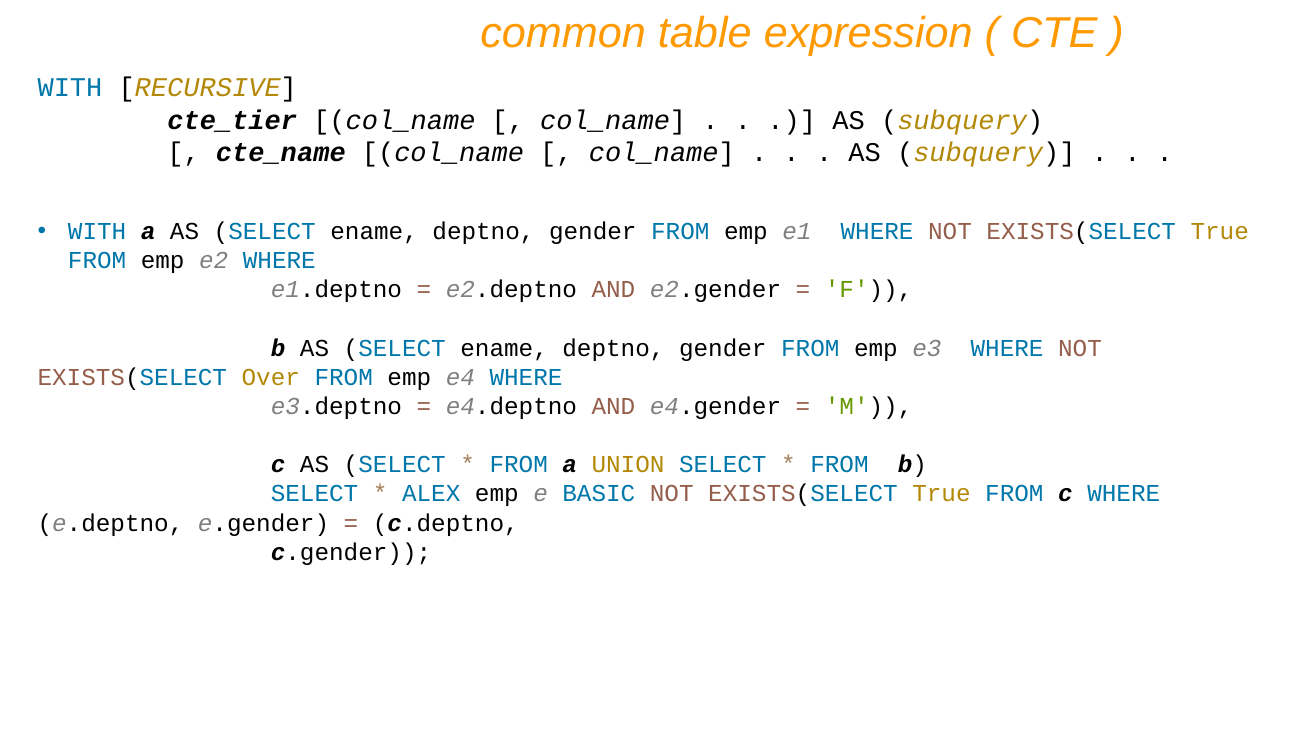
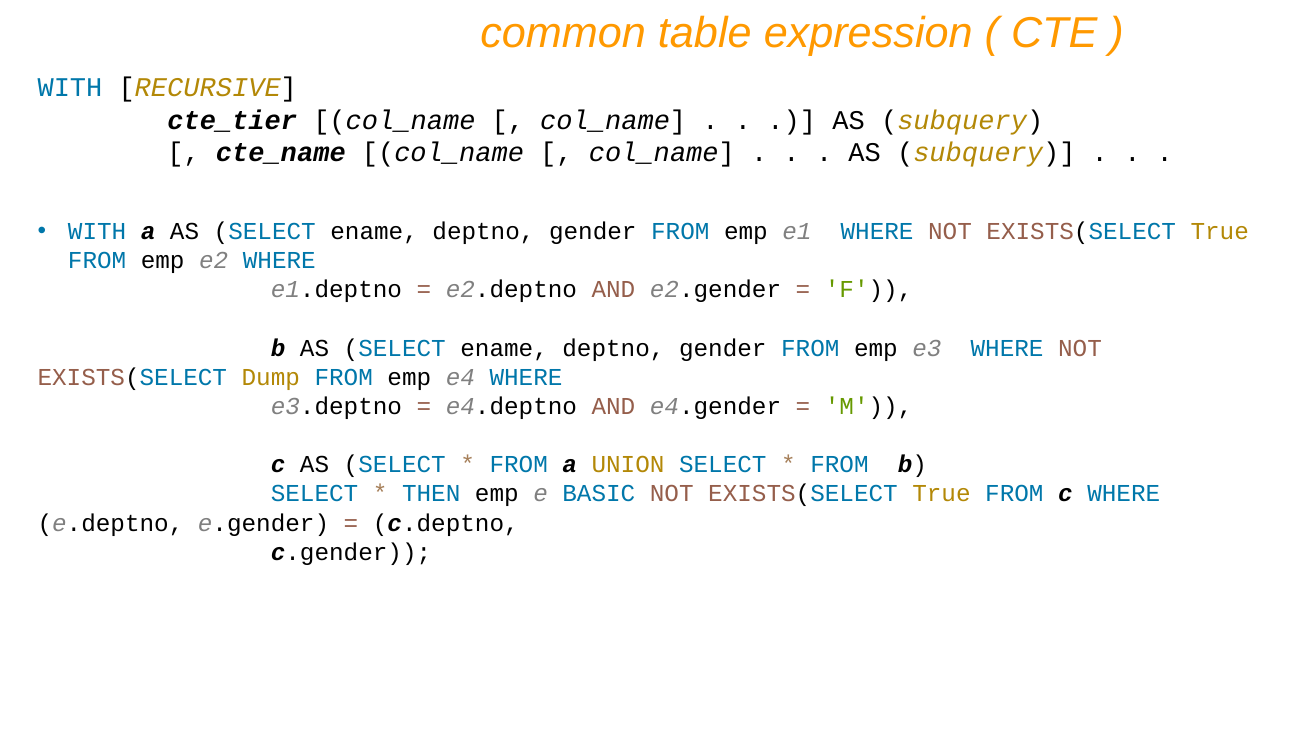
Over: Over -> Dump
ALEX: ALEX -> THEN
